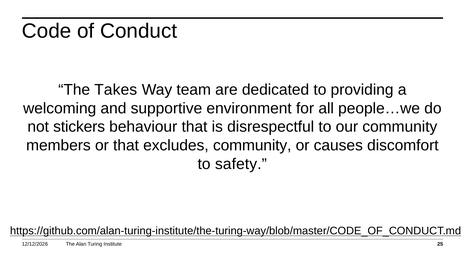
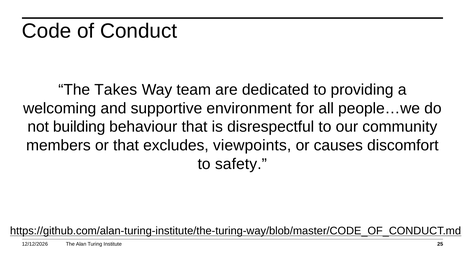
stickers: stickers -> building
excludes community: community -> viewpoints
